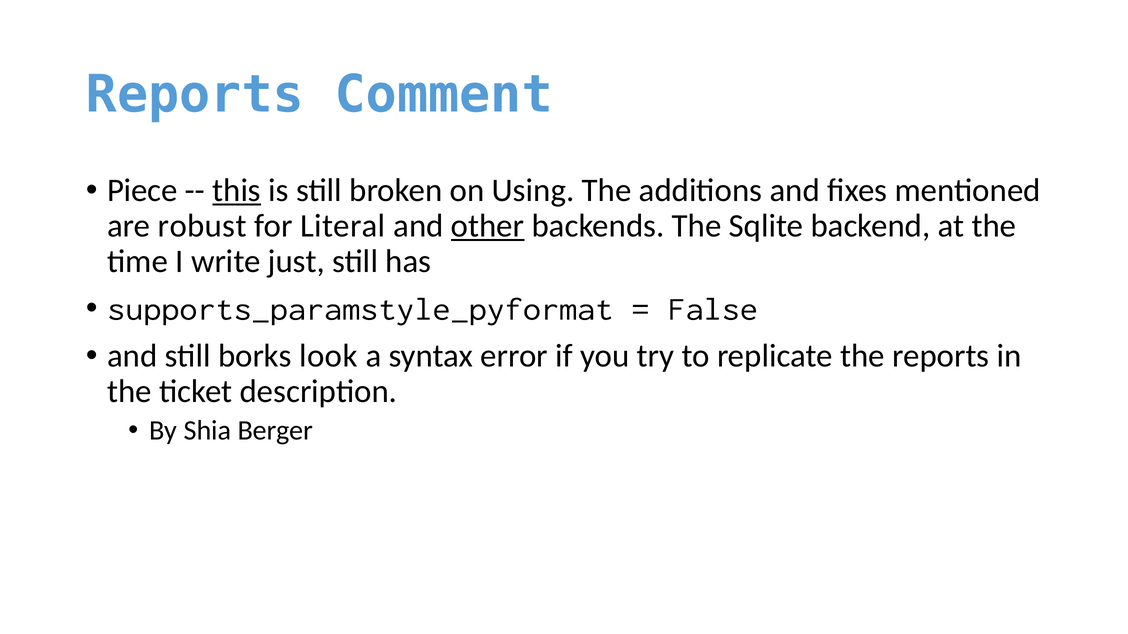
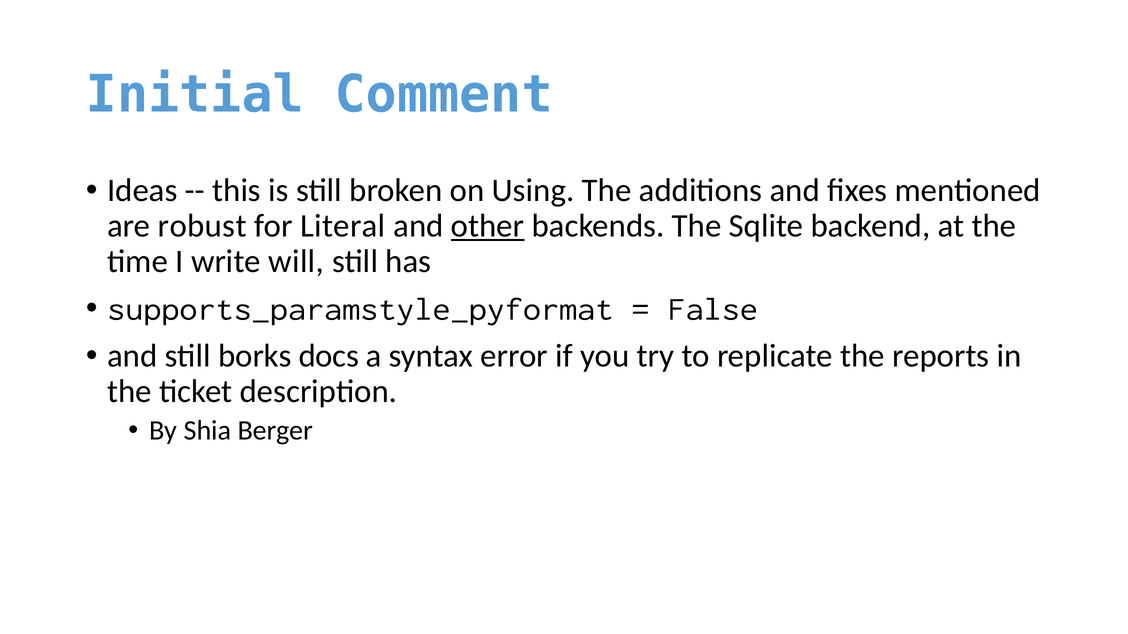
Reports at (195, 95): Reports -> Initial
Piece: Piece -> Ideas
this underline: present -> none
just: just -> will
look: look -> docs
